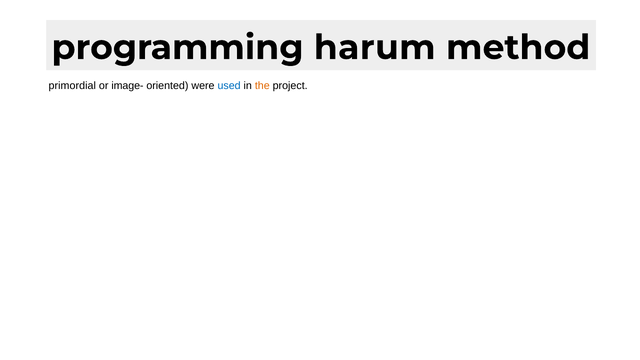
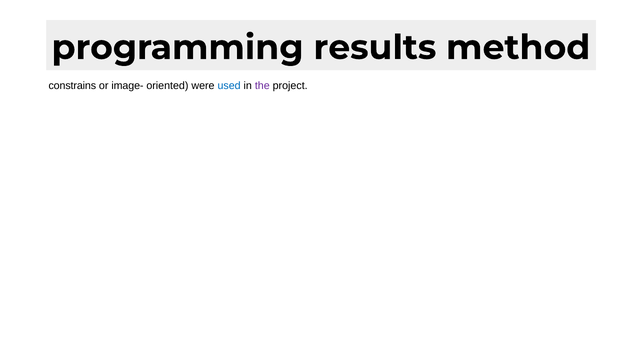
harum: harum -> results
primordial: primordial -> constrains
the colour: orange -> purple
